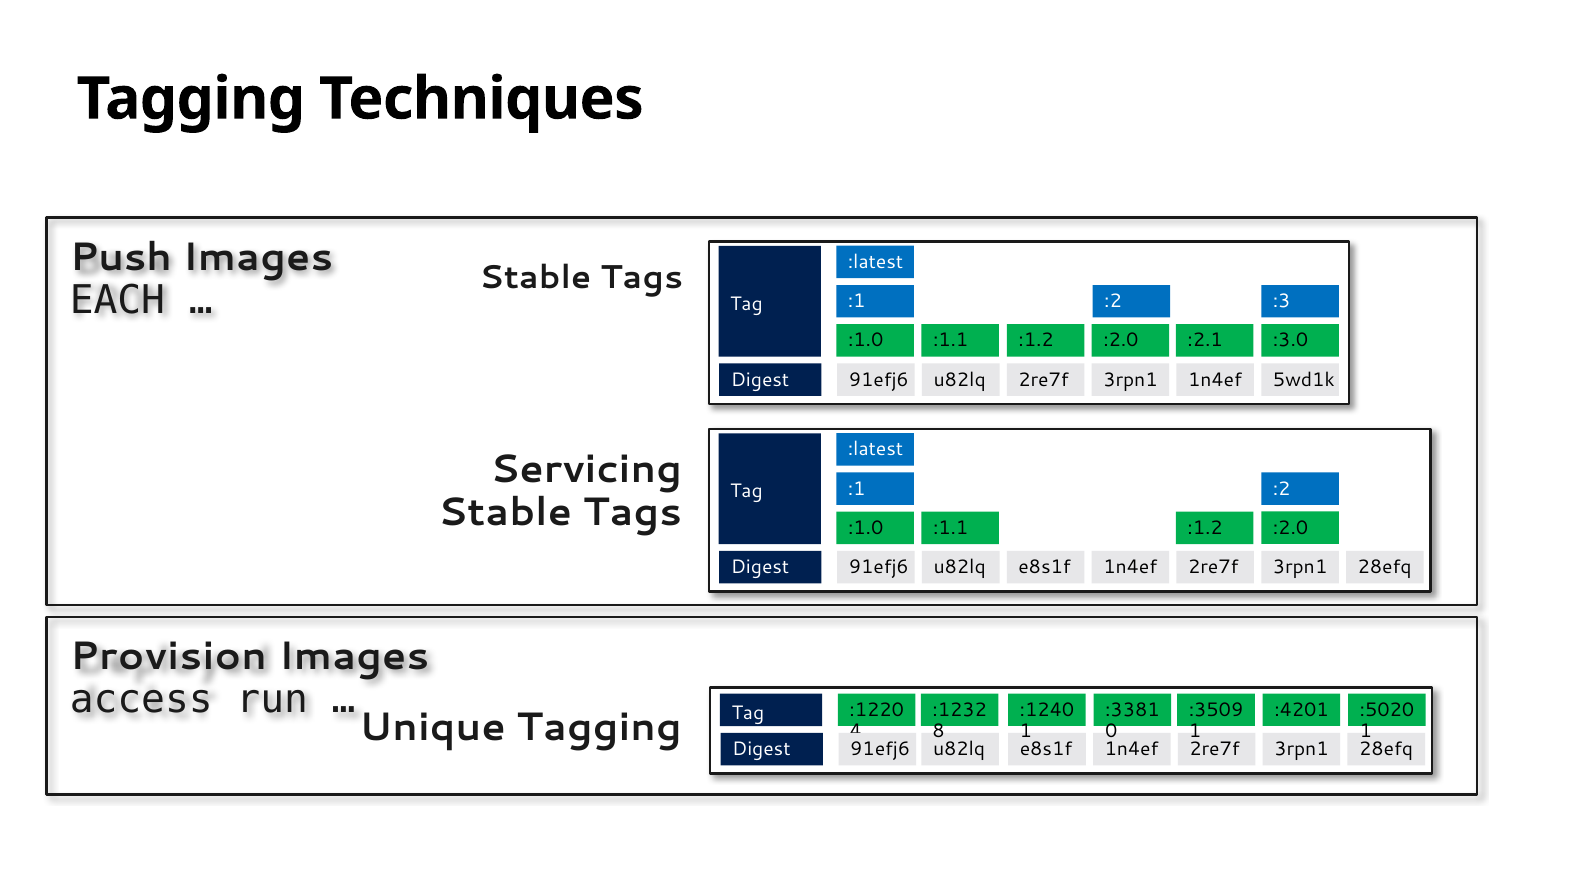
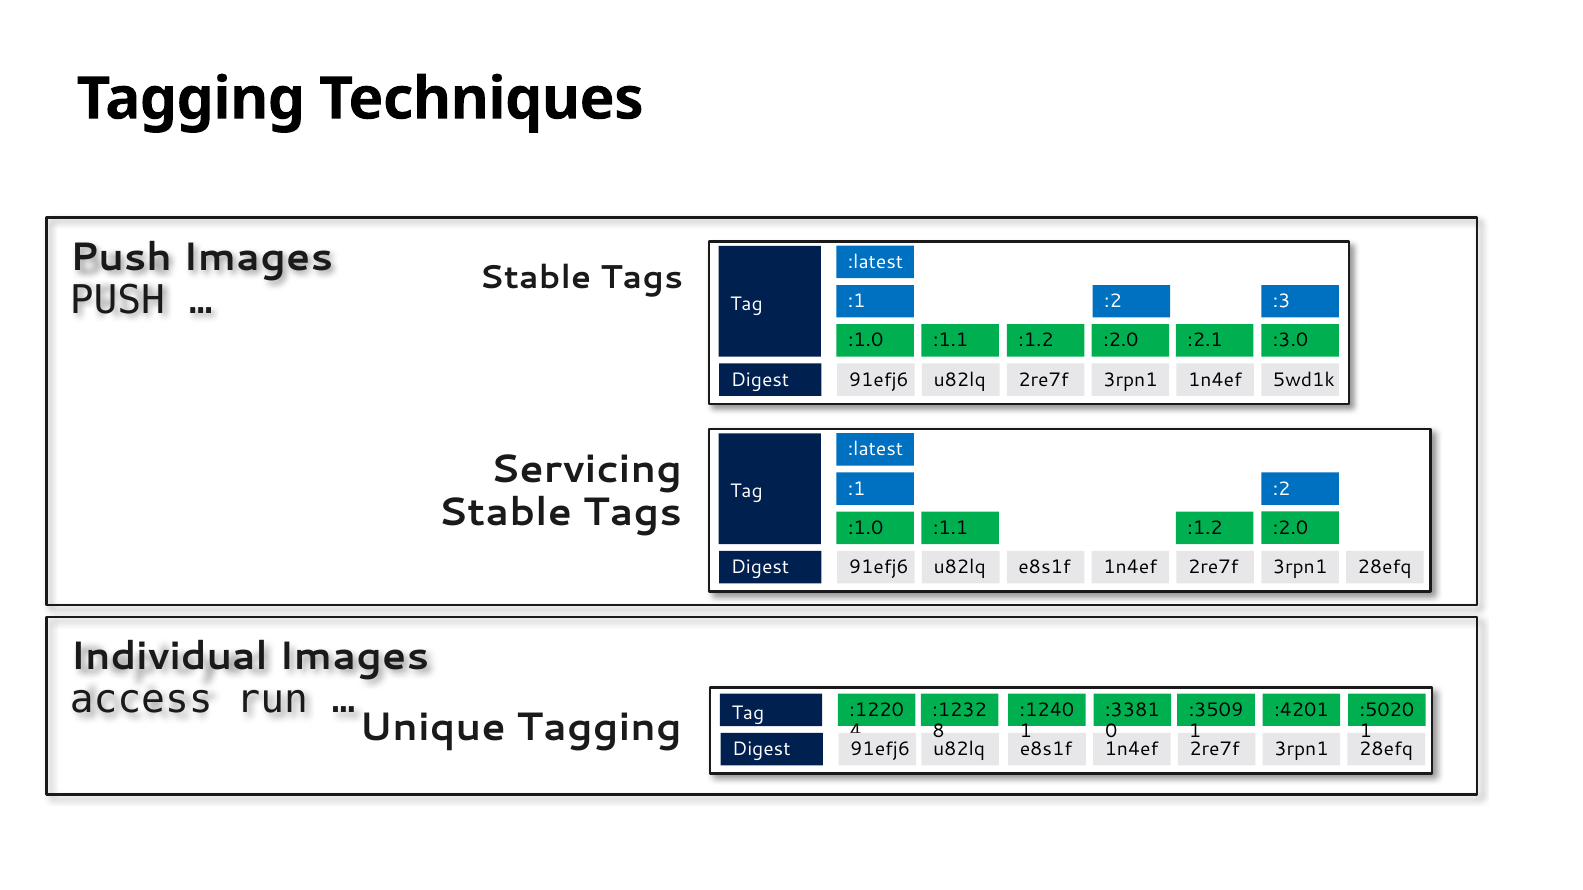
EACH at (117, 300): EACH -> PUSH
Provision: Provision -> Individual
